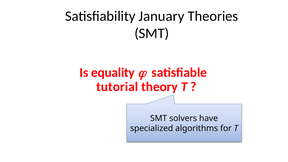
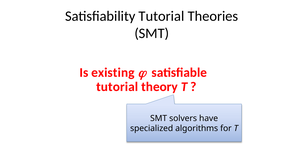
Satisfiability January: January -> Tutorial
equality: equality -> existing
